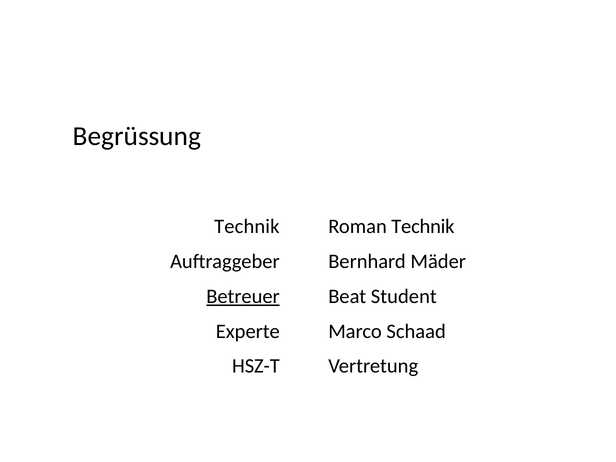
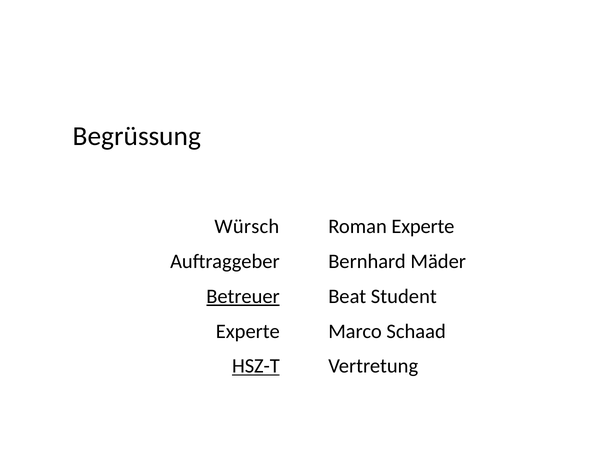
Technik at (247, 227): Technik -> Würsch
Roman Technik: Technik -> Experte
HSZ-T underline: none -> present
